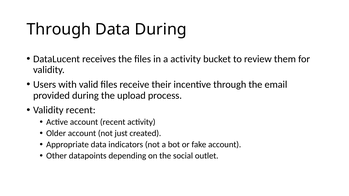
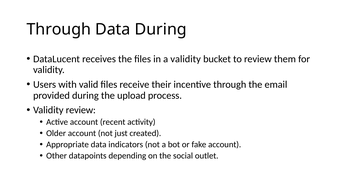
a activity: activity -> validity
Validity recent: recent -> review
